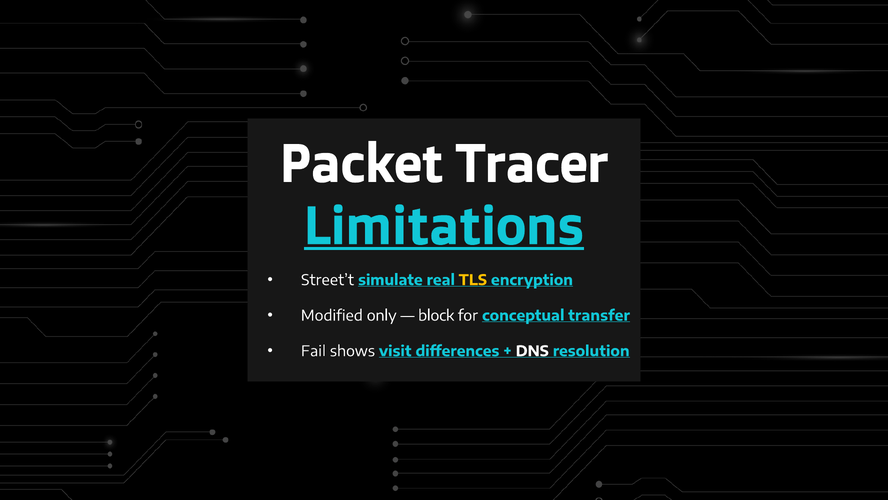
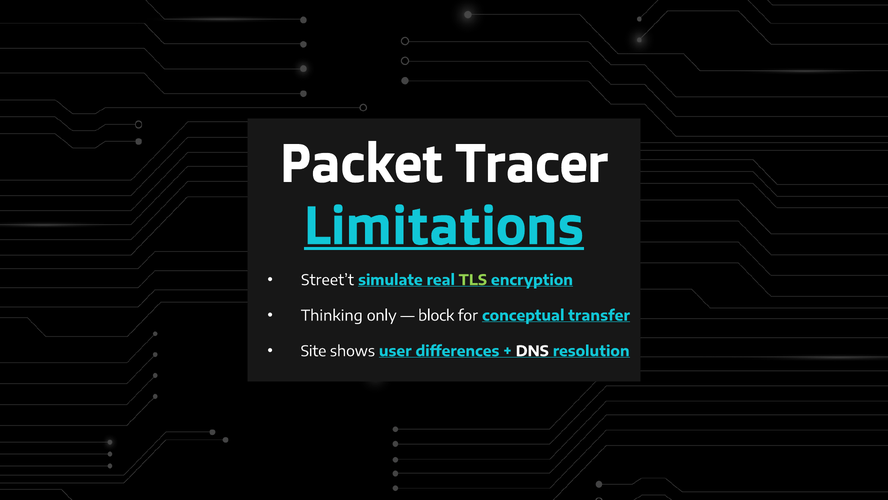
TLS colour: yellow -> light green
Modified: Modified -> Thinking
Fail: Fail -> Site
visit: visit -> user
